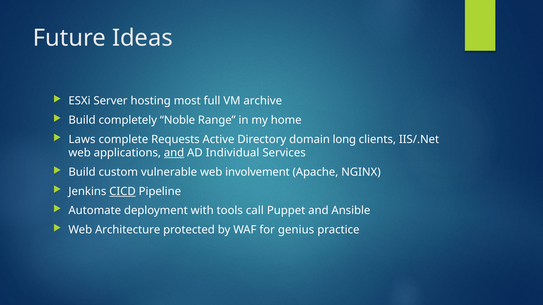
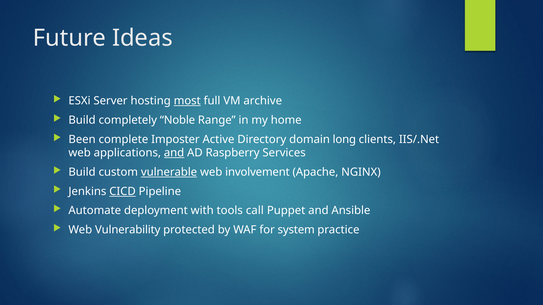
most underline: none -> present
Laws: Laws -> Been
Requests: Requests -> Imposter
Individual: Individual -> Raspberry
vulnerable underline: none -> present
Architecture: Architecture -> Vulnerability
genius: genius -> system
